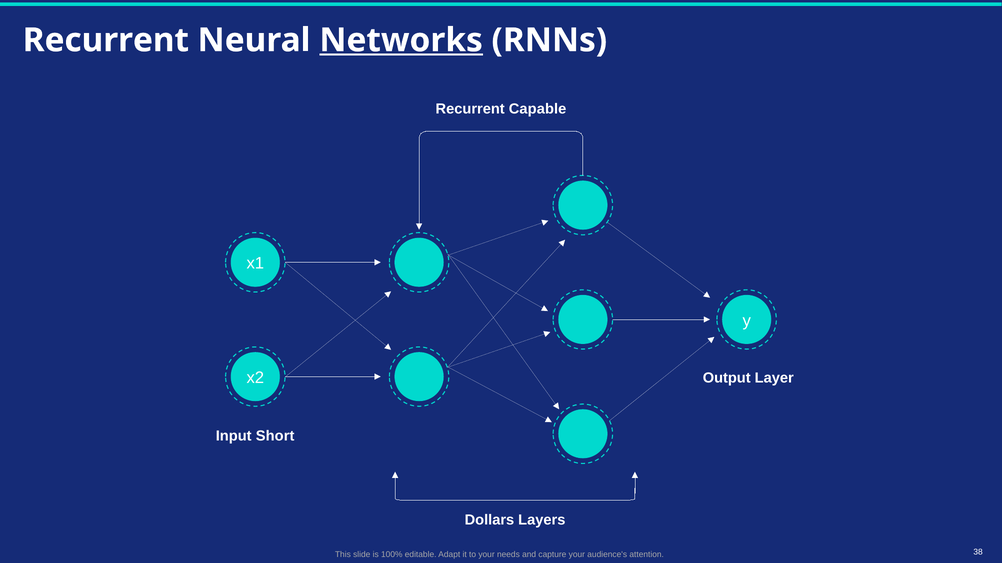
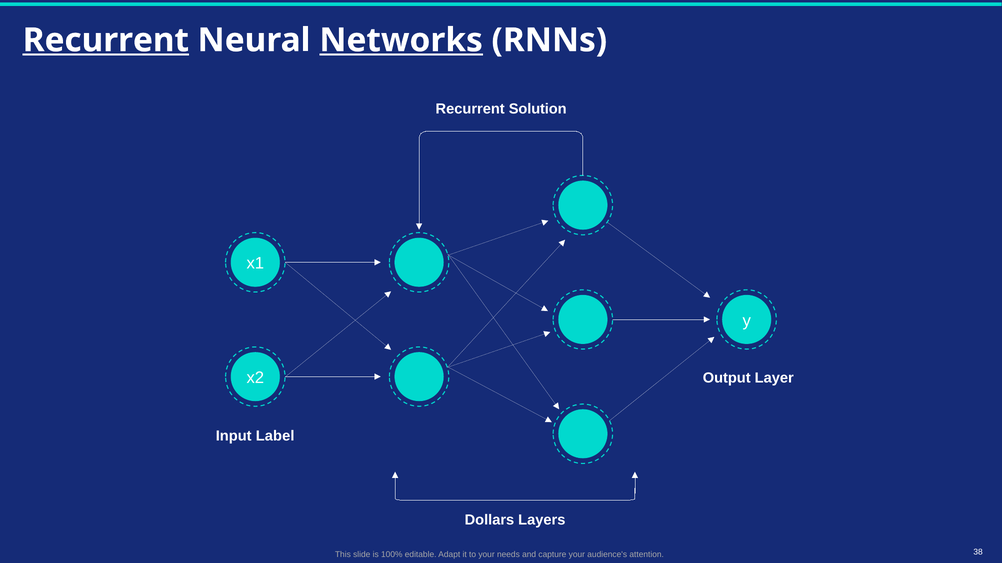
Recurrent at (106, 40) underline: none -> present
Capable: Capable -> Solution
Short: Short -> Label
